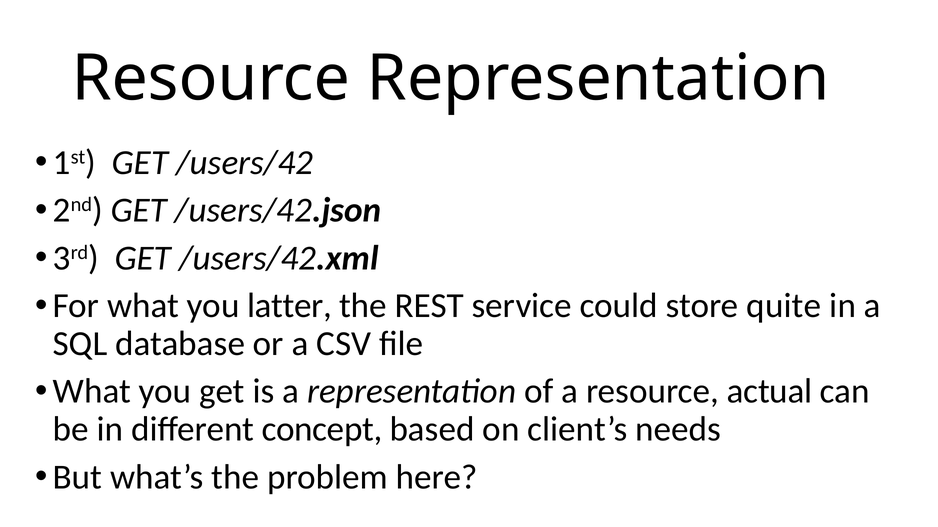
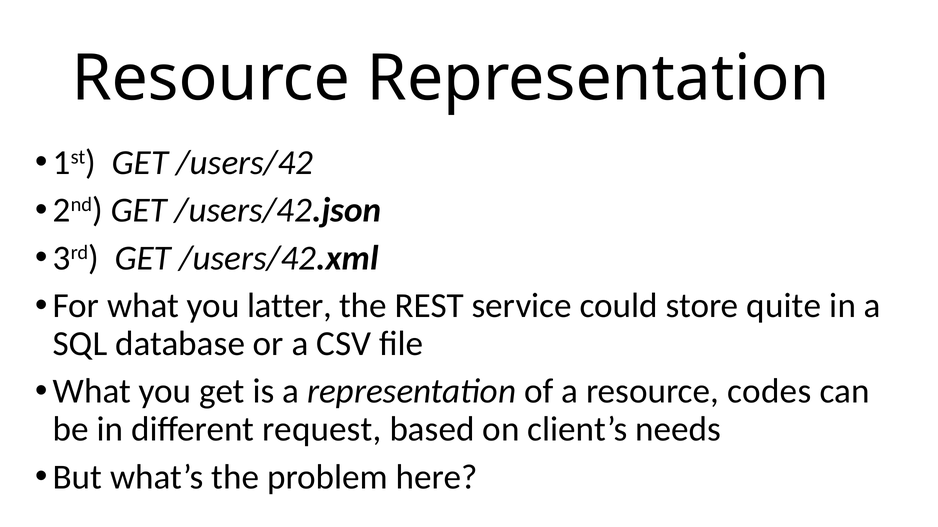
actual: actual -> codes
concept: concept -> request
